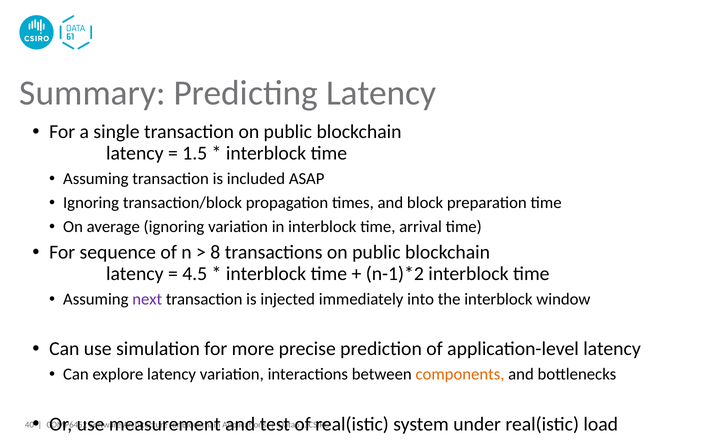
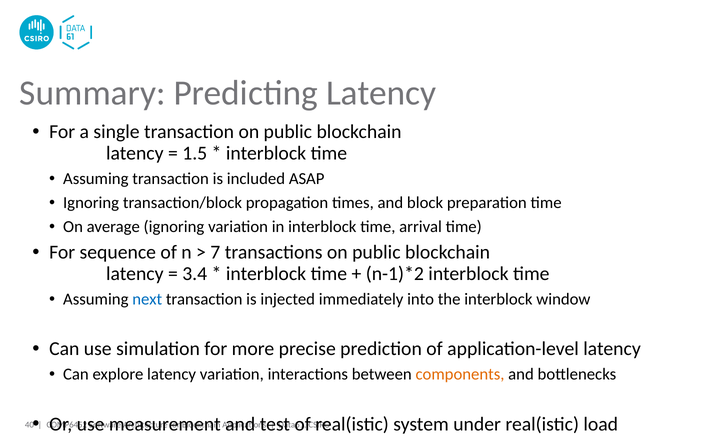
8: 8 -> 7
4.5: 4.5 -> 3.4
next colour: purple -> blue
